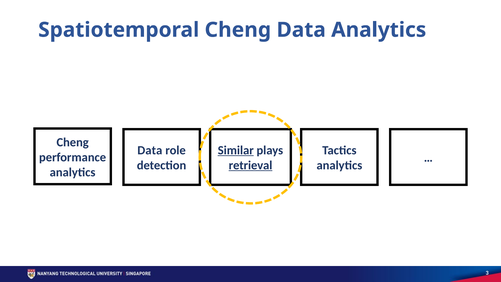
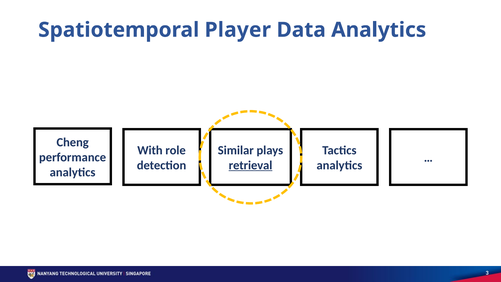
Spatiotemporal Cheng: Cheng -> Player
Data at (150, 150): Data -> With
Similar underline: present -> none
